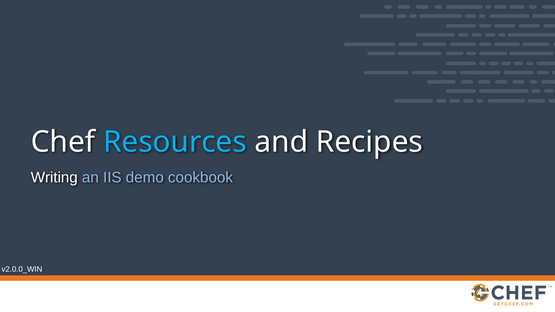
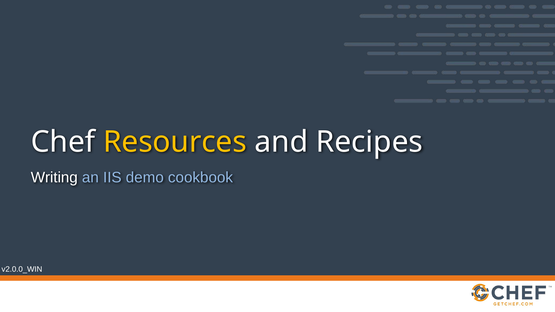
Resources colour: light blue -> yellow
